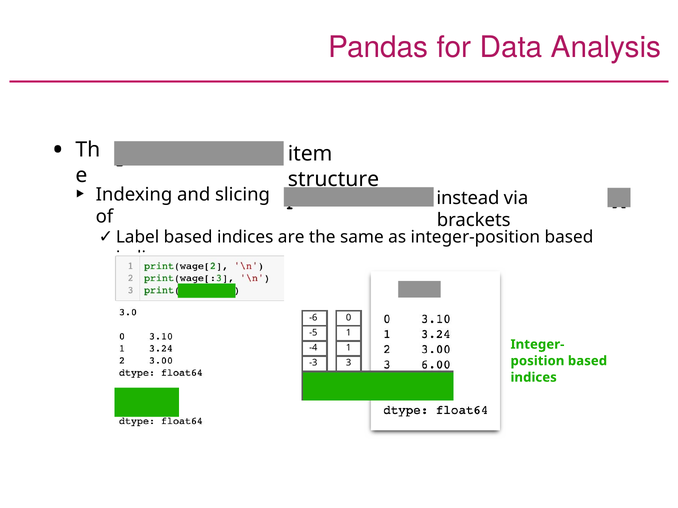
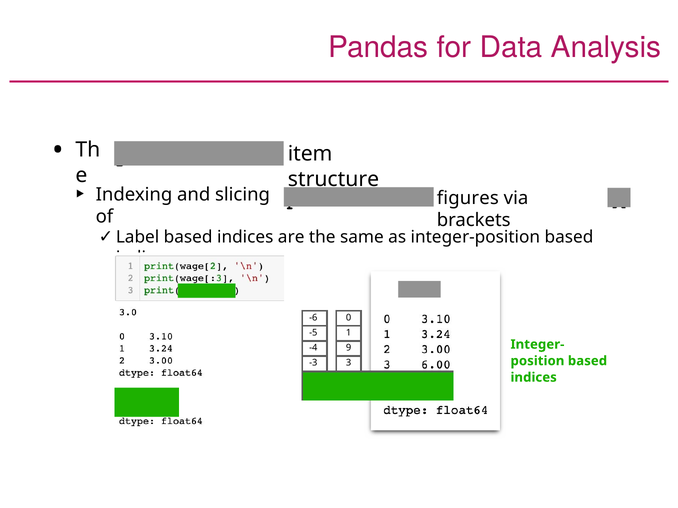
instead: instead -> figures
-4 1: 1 -> 9
